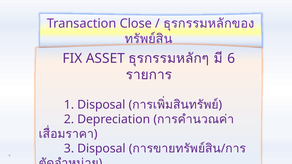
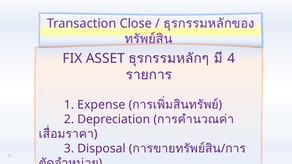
6 at (231, 58): 6 -> 4
1 Disposal: Disposal -> Expense
